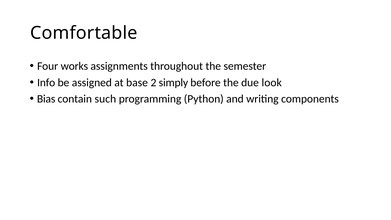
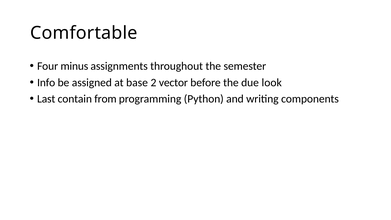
works: works -> minus
simply: simply -> vector
Bias: Bias -> Last
such: such -> from
